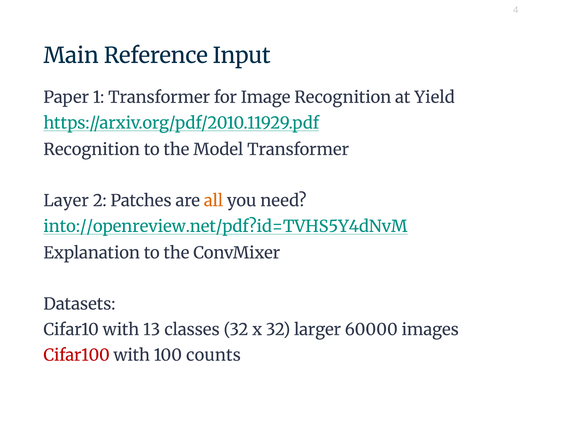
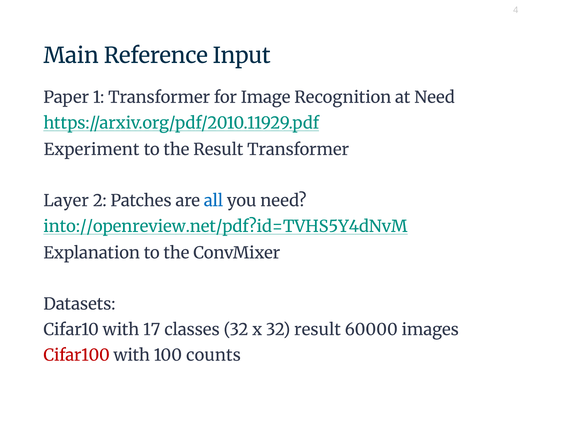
at Yield: Yield -> Need
Recognition at (92, 150): Recognition -> Experiment
the Model: Model -> Result
all colour: orange -> blue
13: 13 -> 17
32 larger: larger -> result
